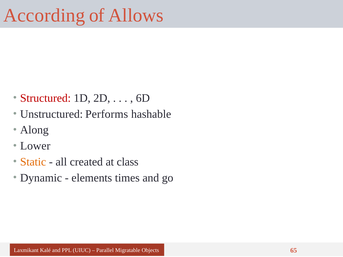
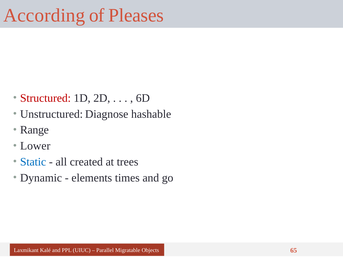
Allows: Allows -> Pleases
Performs: Performs -> Diagnose
Along: Along -> Range
Static colour: orange -> blue
class: class -> trees
